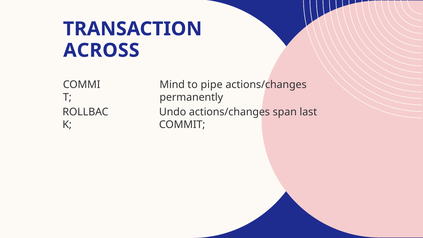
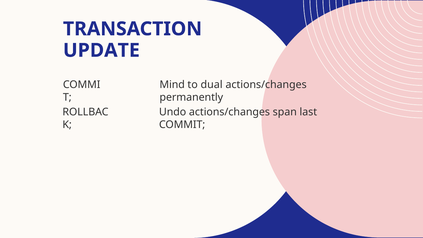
ACROSS: ACROSS -> UPDATE
pipe: pipe -> dual
